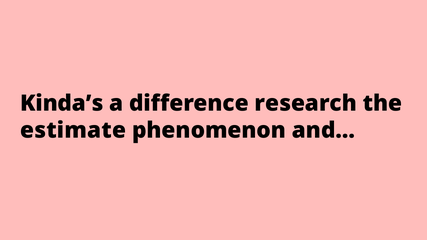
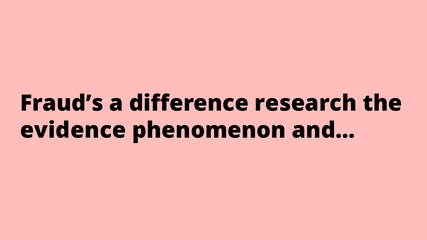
Kinda’s: Kinda’s -> Fraud’s
estimate: estimate -> evidence
